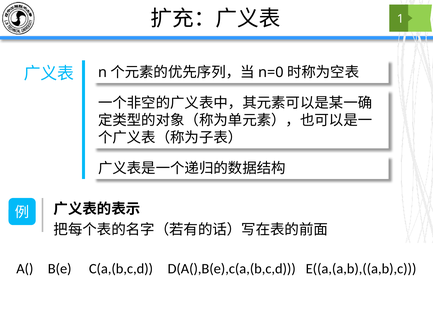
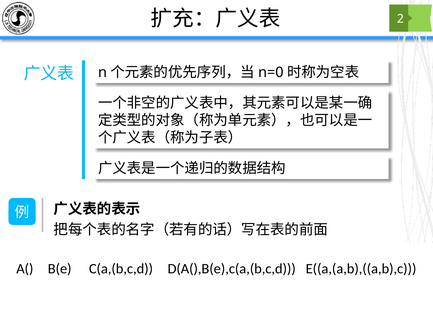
1: 1 -> 2
